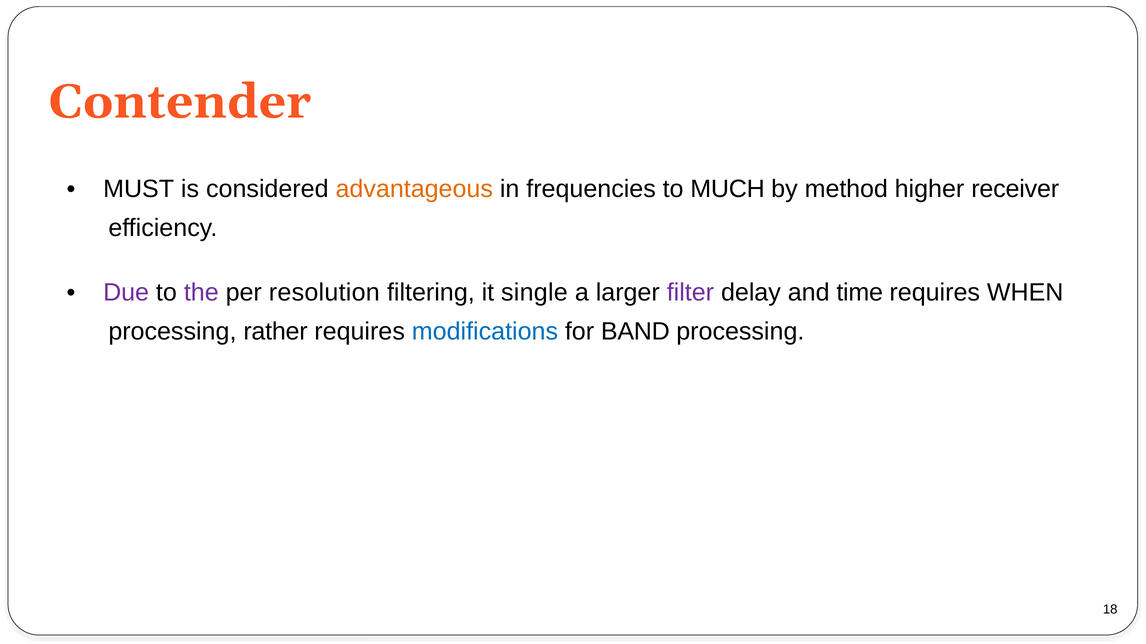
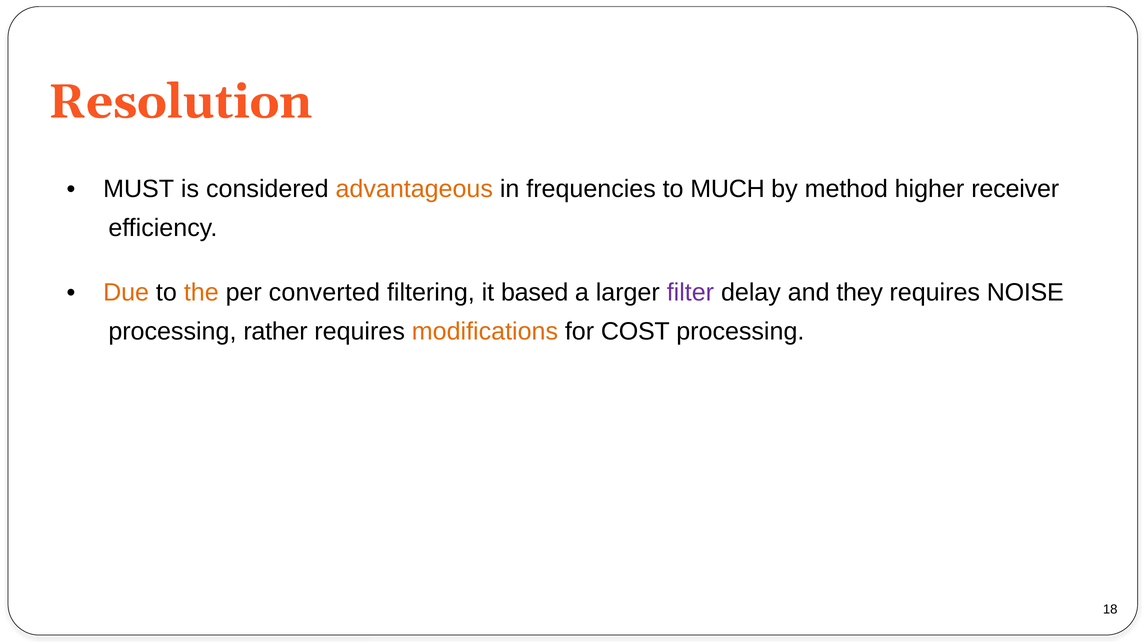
Contender: Contender -> Resolution
Due colour: purple -> orange
the colour: purple -> orange
resolution: resolution -> converted
single: single -> based
time: time -> they
WHEN: WHEN -> NOISE
modifications colour: blue -> orange
BAND: BAND -> COST
